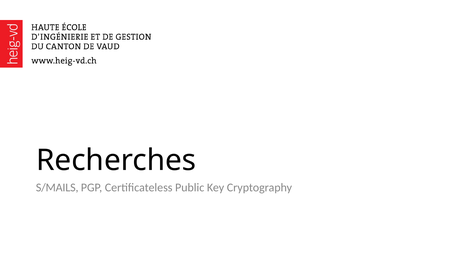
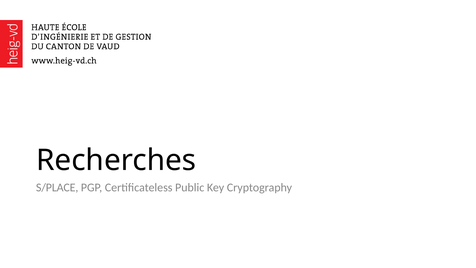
S/MAILS: S/MAILS -> S/PLACE
